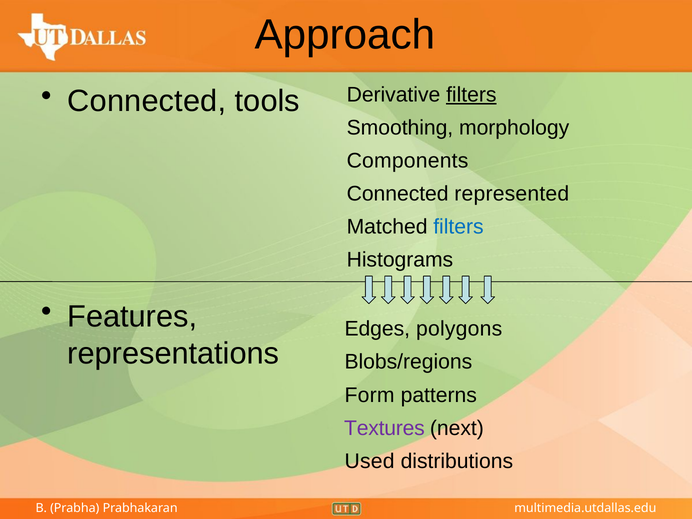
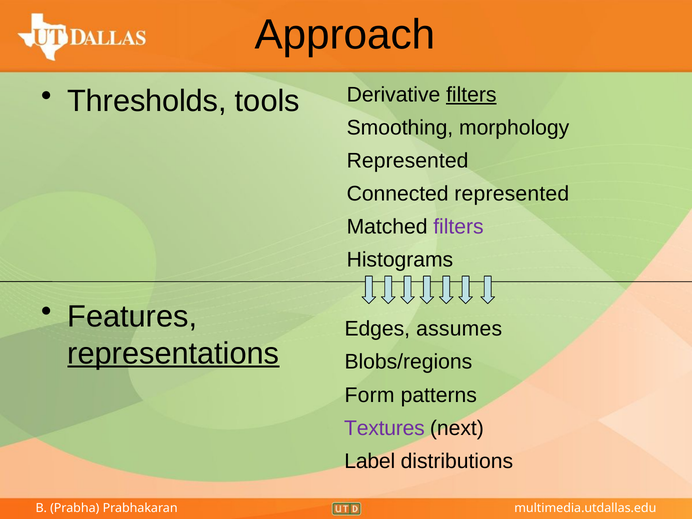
Connected at (147, 101): Connected -> Thresholds
Components at (408, 161): Components -> Represented
filters at (458, 227) colour: blue -> purple
polygons: polygons -> assumes
representations underline: none -> present
Used: Used -> Label
